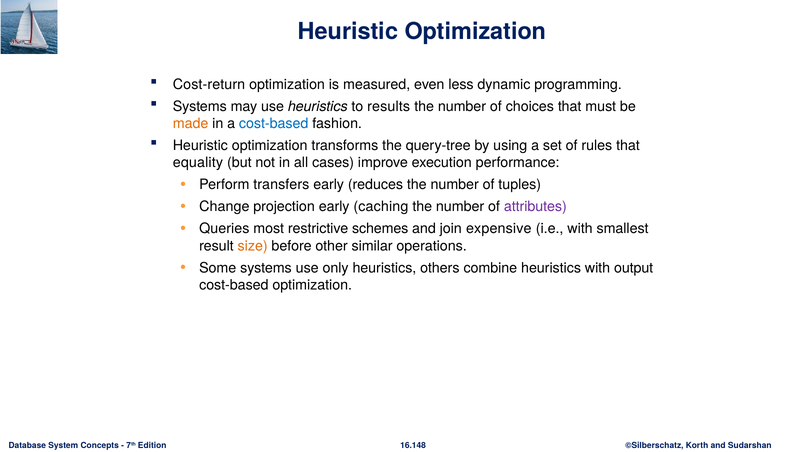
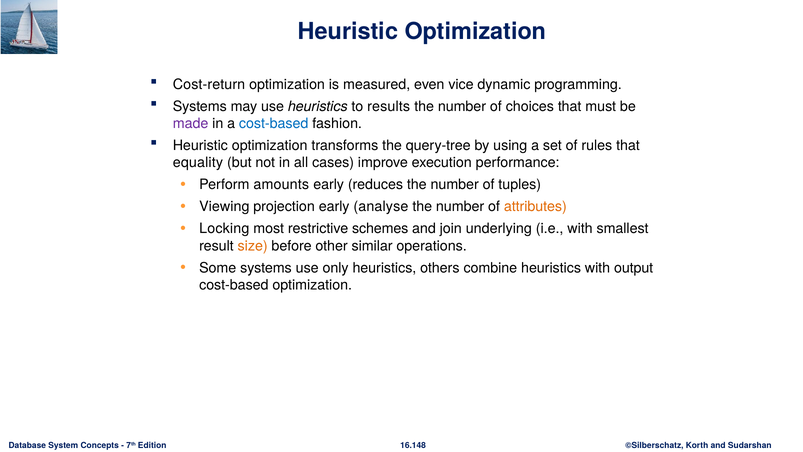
less: less -> vice
made colour: orange -> purple
transfers: transfers -> amounts
Change: Change -> Viewing
caching: caching -> analyse
attributes colour: purple -> orange
Queries: Queries -> Locking
expensive: expensive -> underlying
